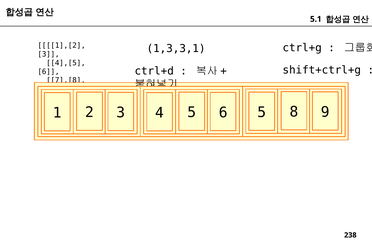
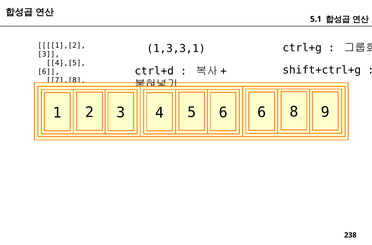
6 5: 5 -> 6
